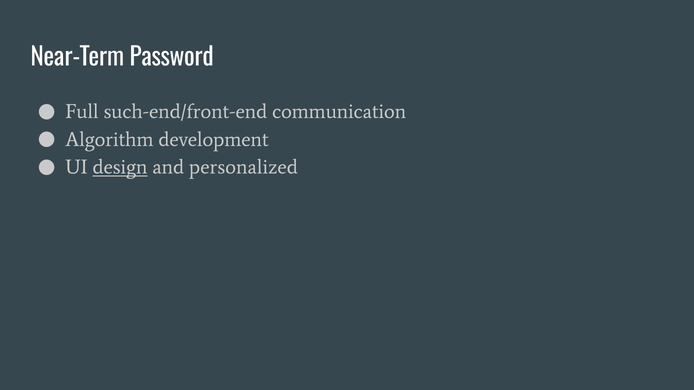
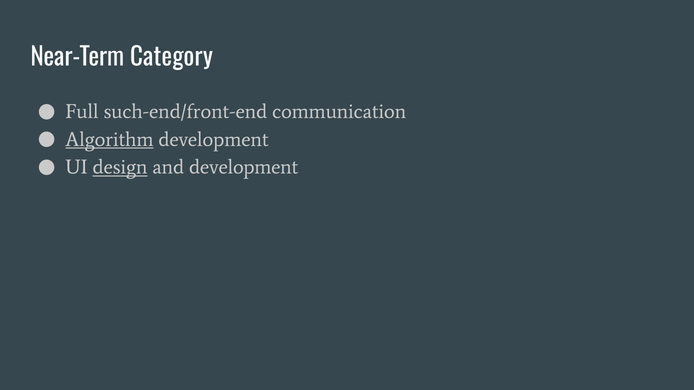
Password: Password -> Category
Algorithm underline: none -> present
and personalized: personalized -> development
